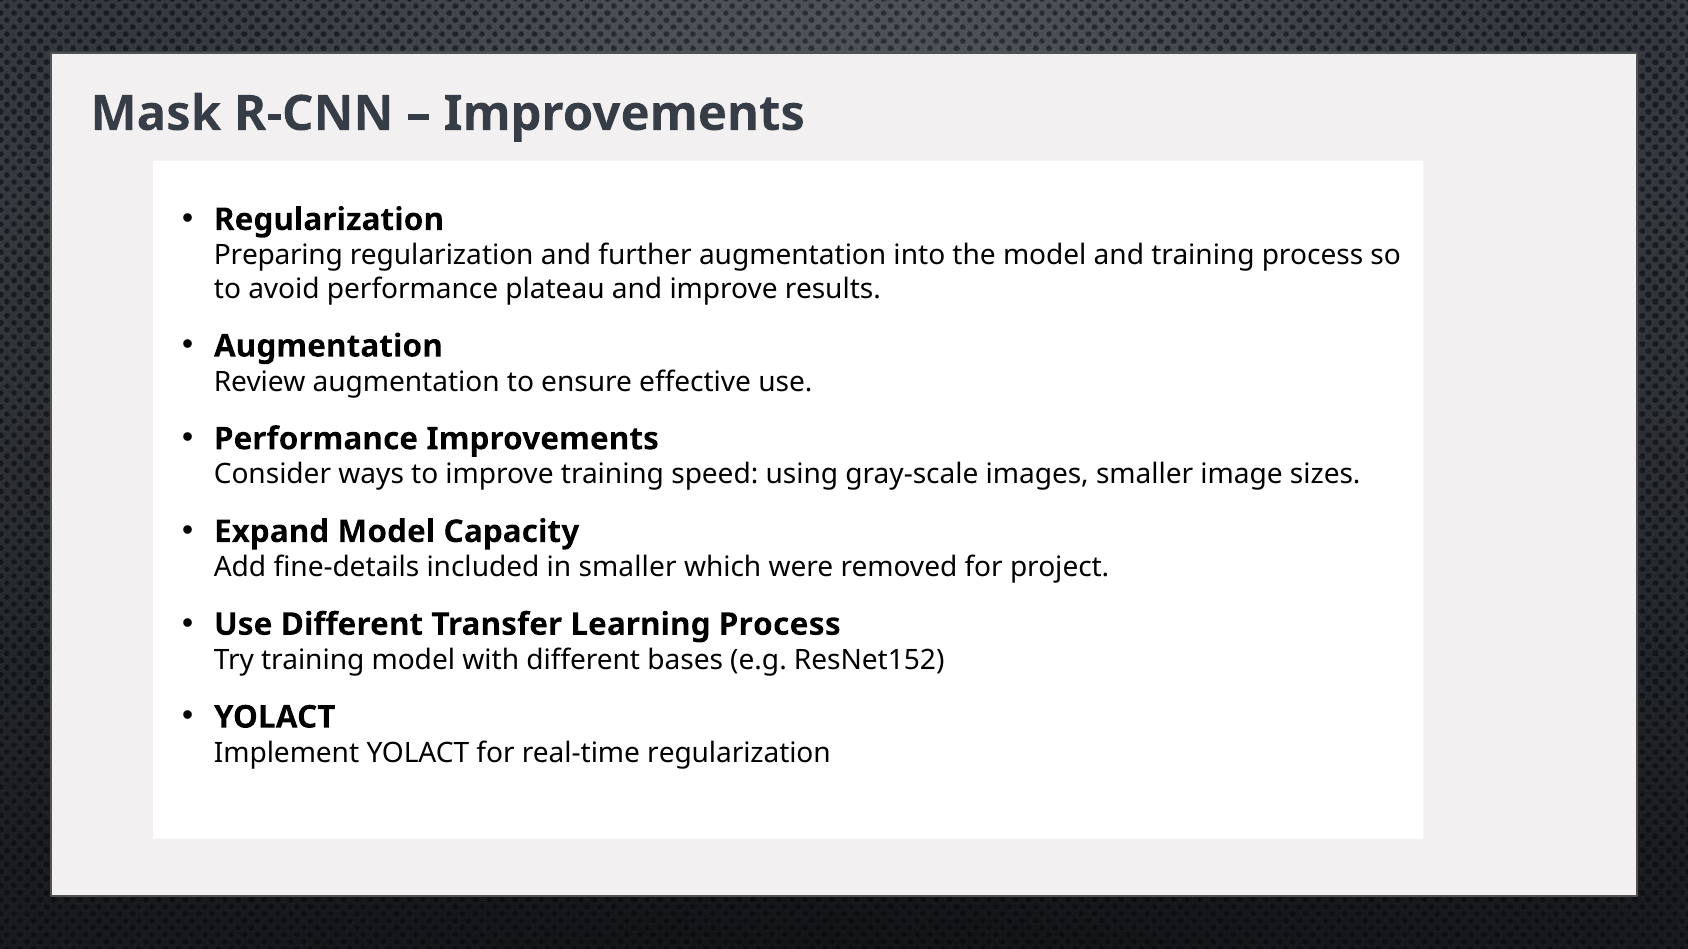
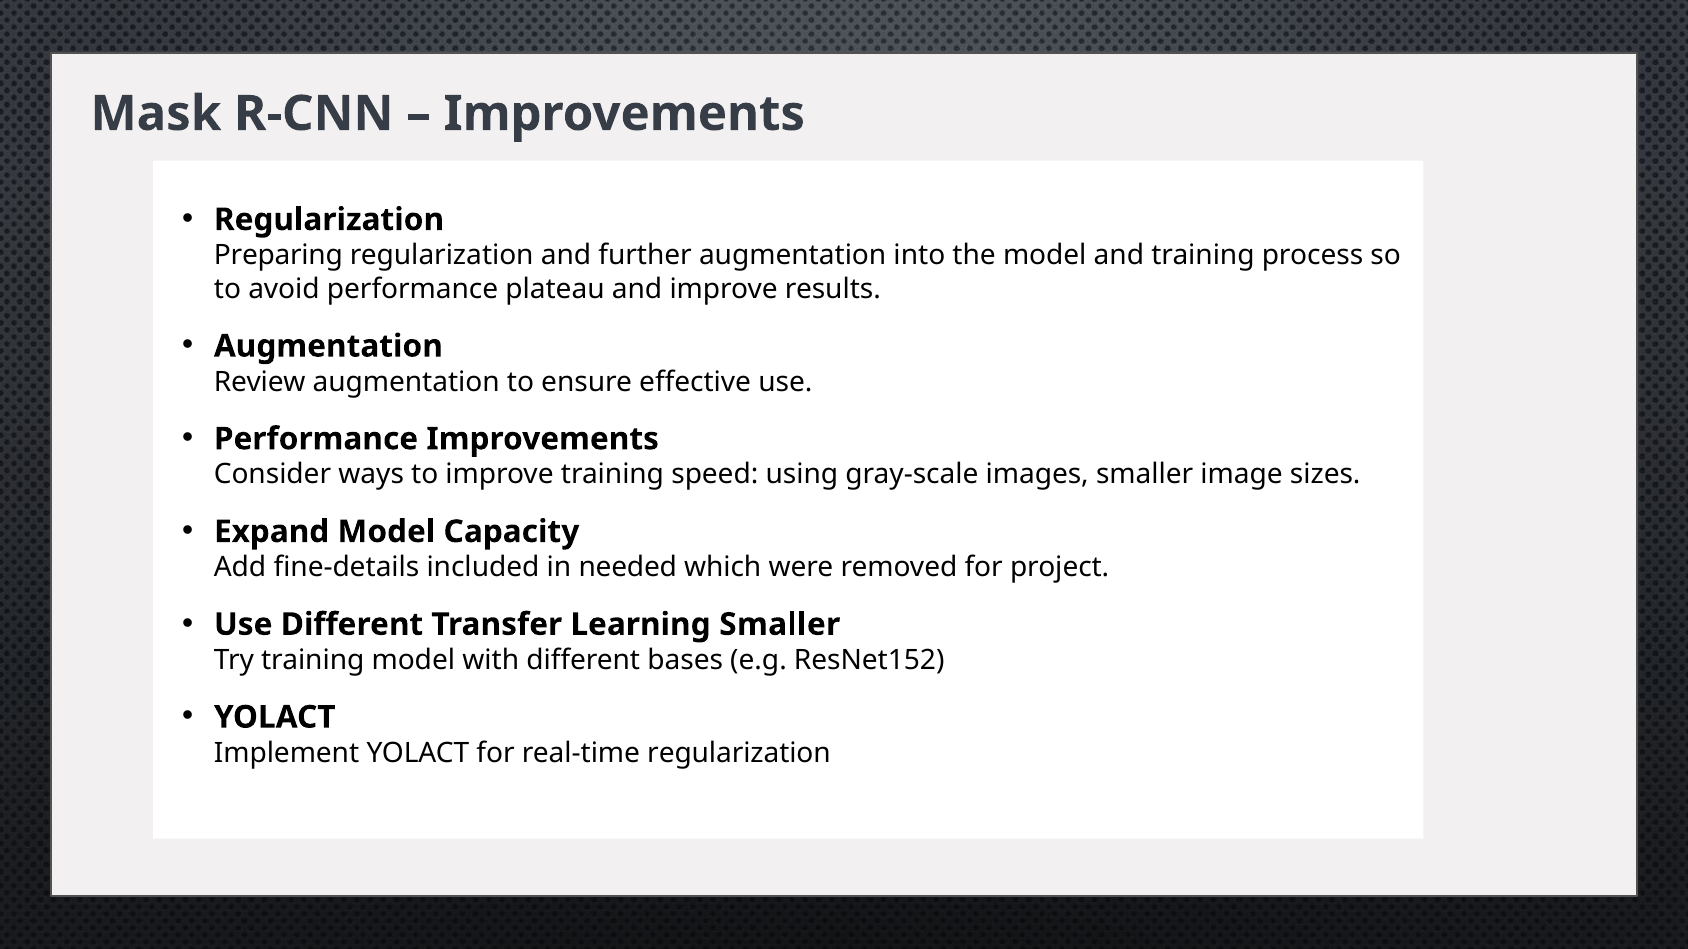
in smaller: smaller -> needed
Learning Process: Process -> Smaller
